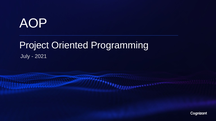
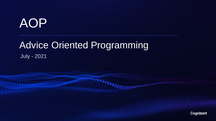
Project: Project -> Advice
